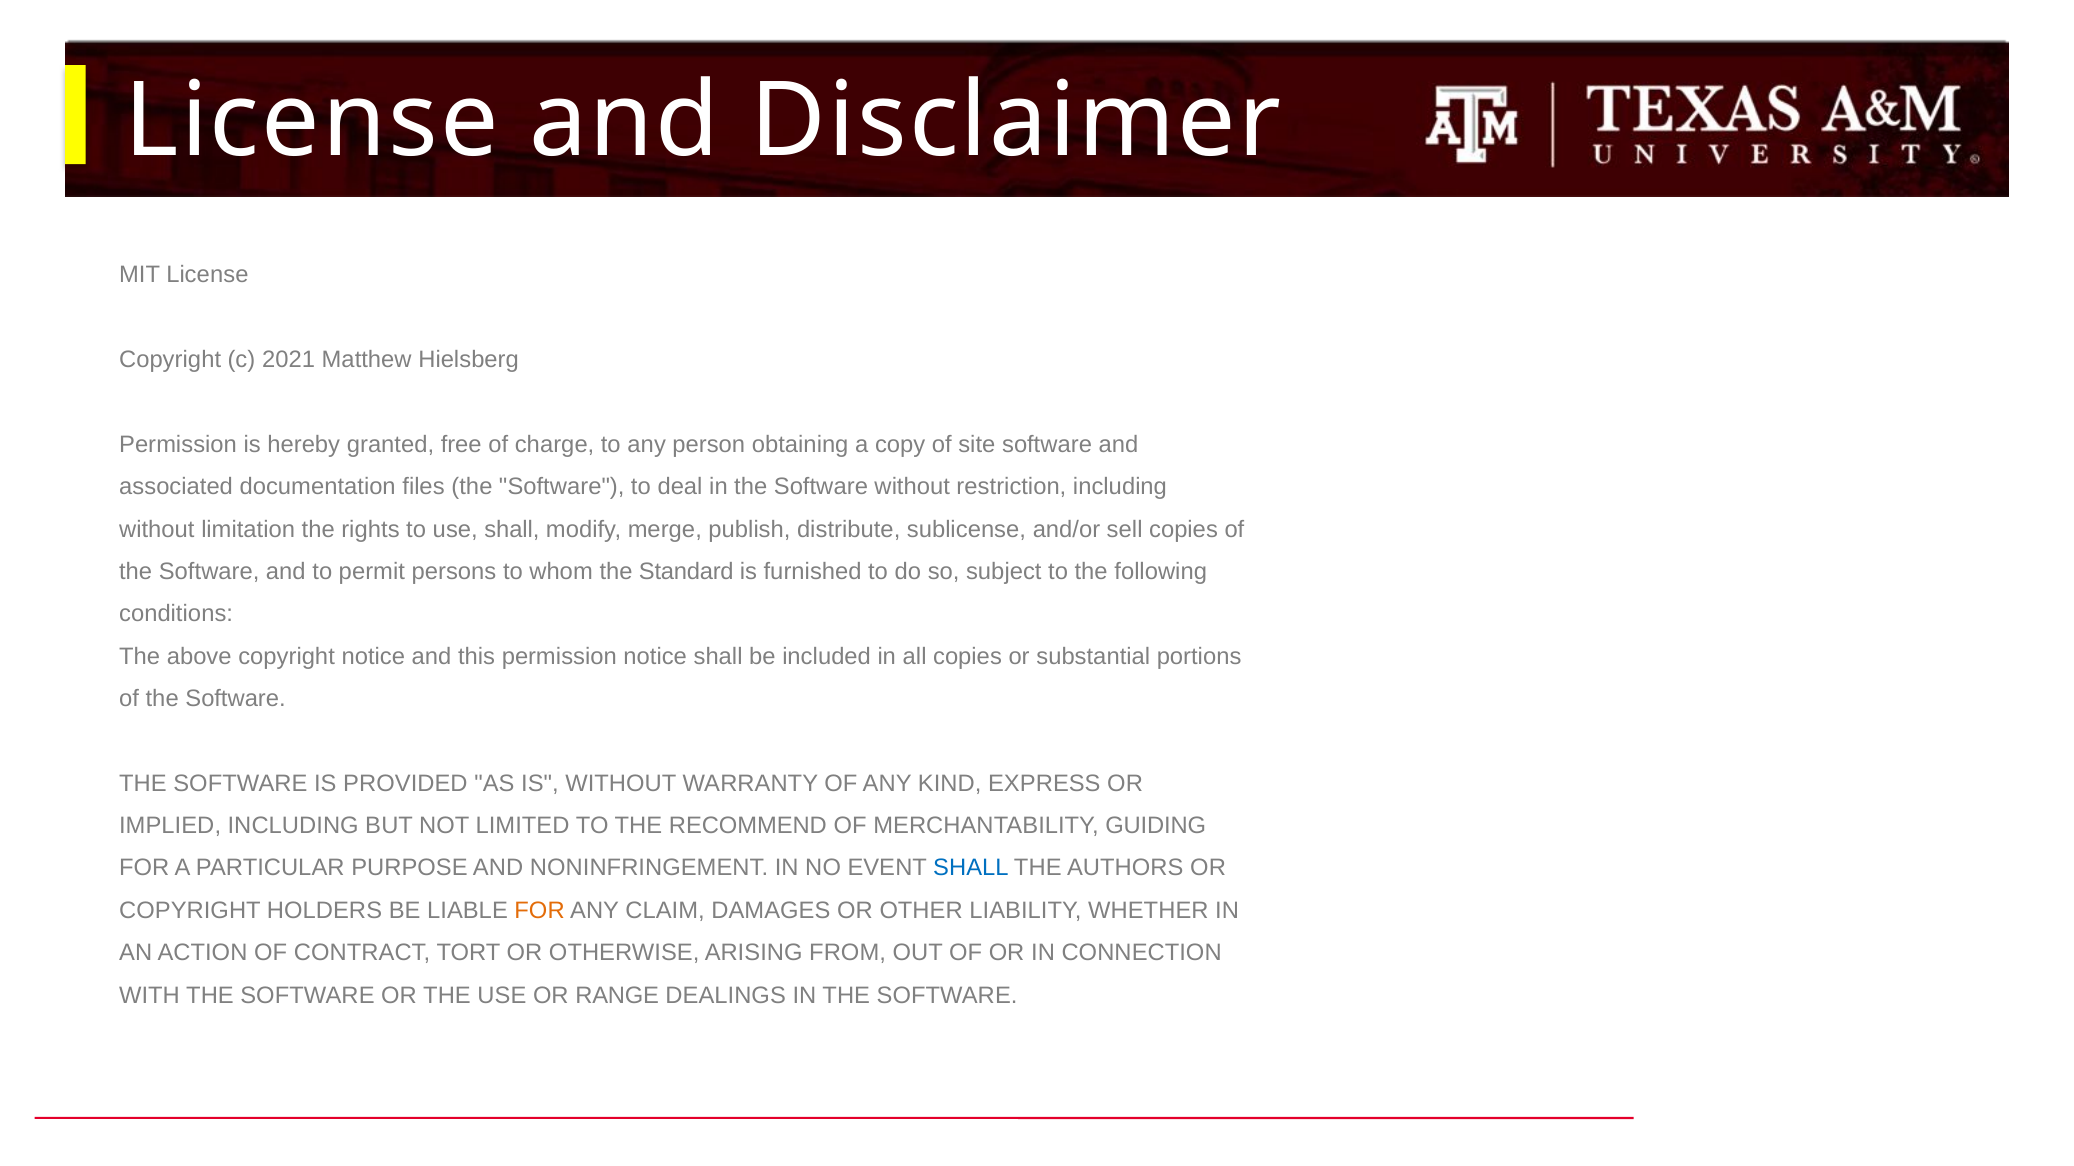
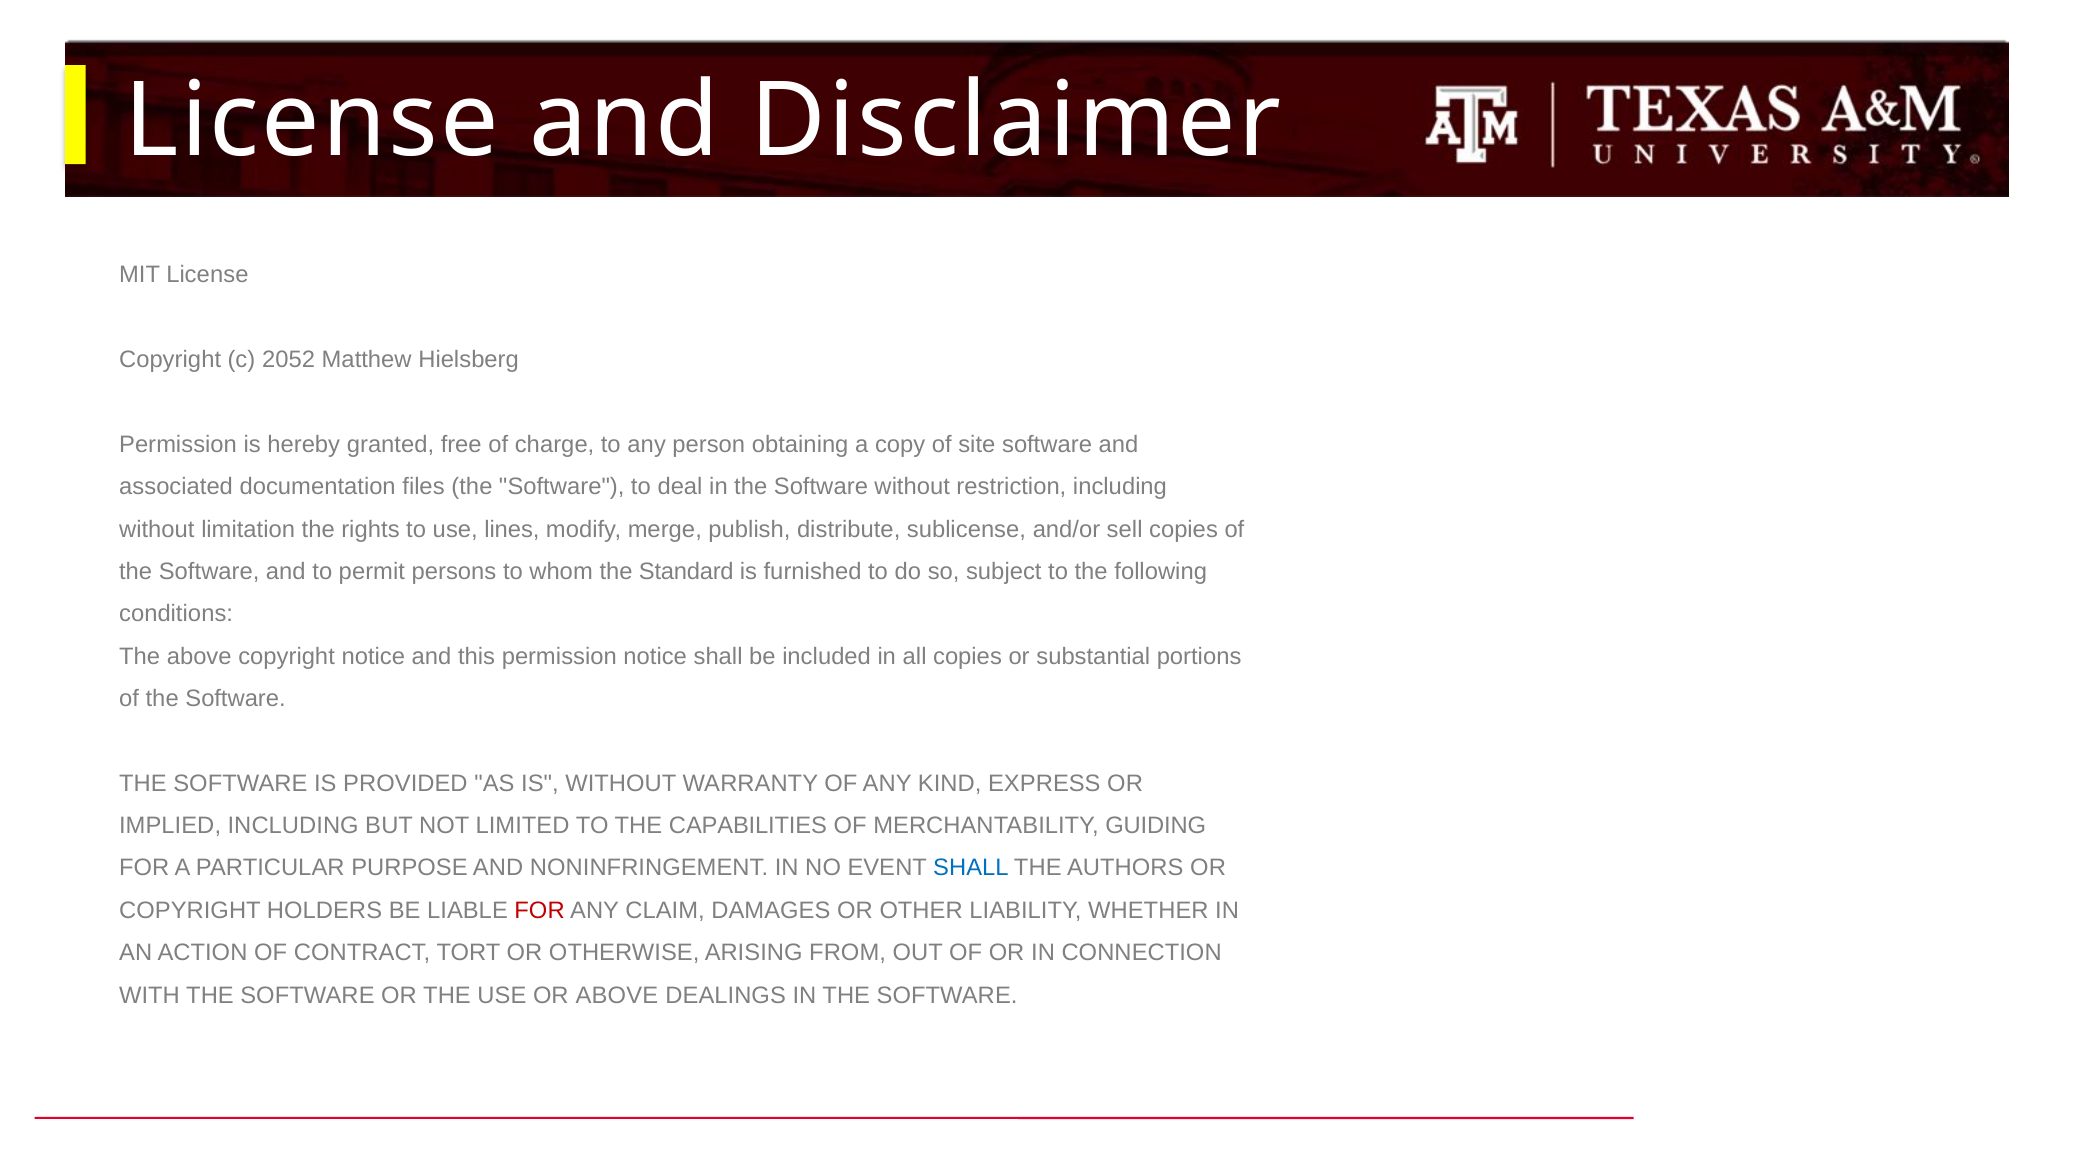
2021: 2021 -> 2052
use shall: shall -> lines
RECOMMEND: RECOMMEND -> CAPABILITIES
FOR at (540, 911) colour: orange -> red
OR RANGE: RANGE -> ABOVE
